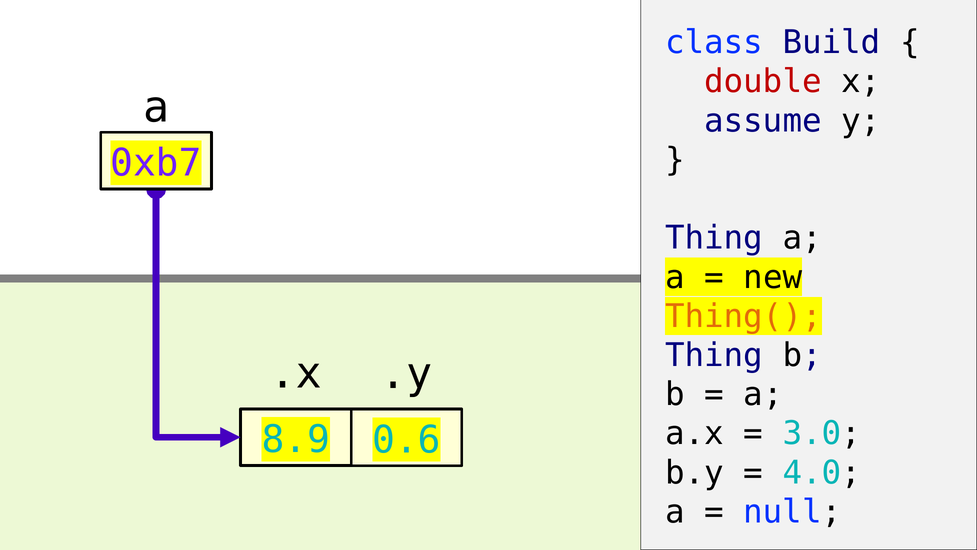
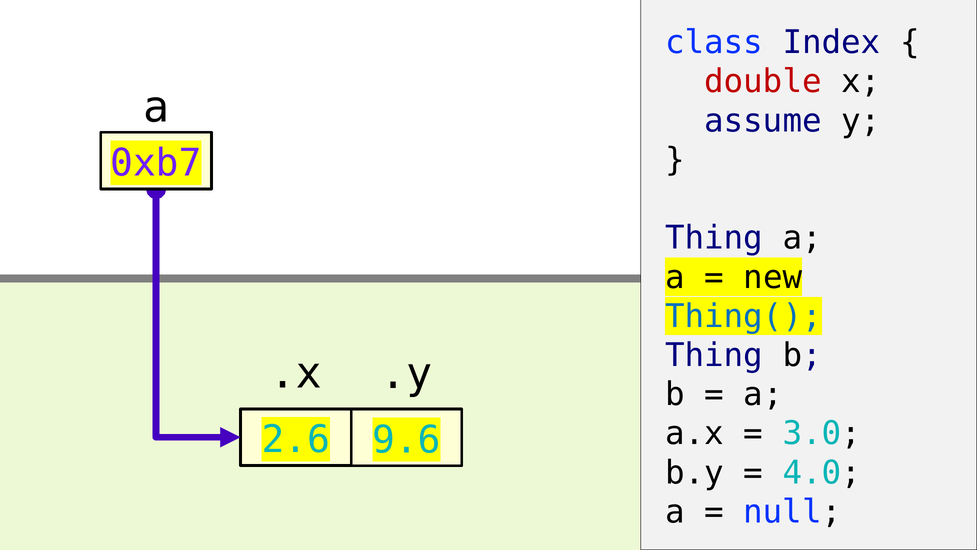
Build: Build -> Index
Thing( colour: orange -> blue
8.9: 8.9 -> 2.6
0.6: 0.6 -> 9.6
